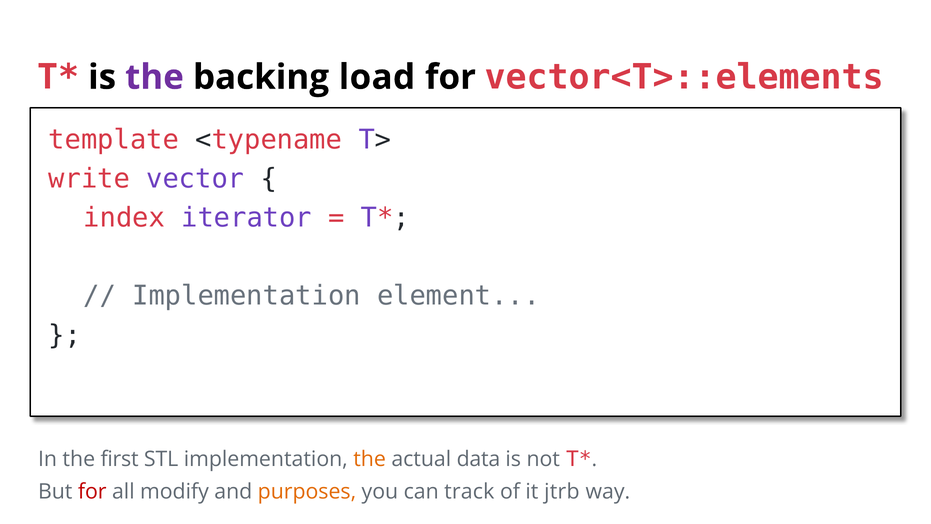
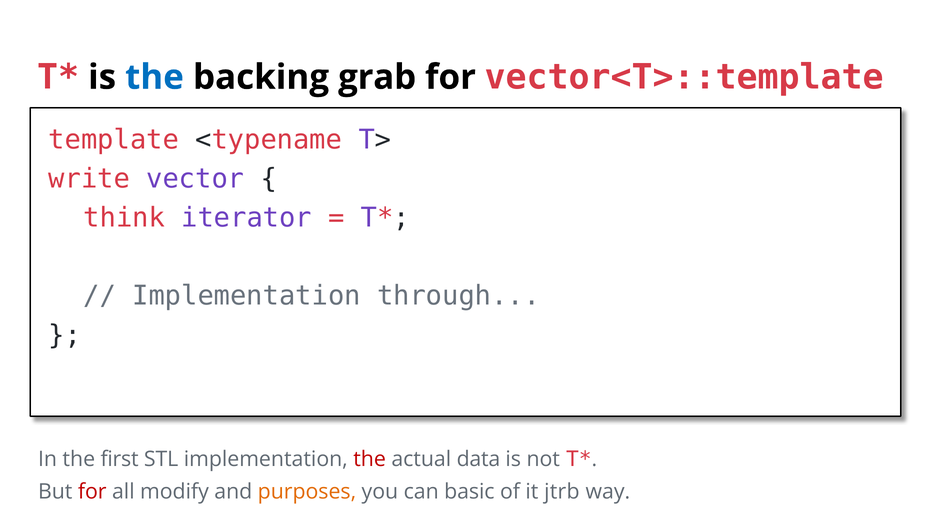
the at (155, 77) colour: purple -> blue
load: load -> grab
vector<T>::elements: vector<T>::elements -> vector<T>::template
index: index -> think
element: element -> through
the at (370, 459) colour: orange -> red
track: track -> basic
